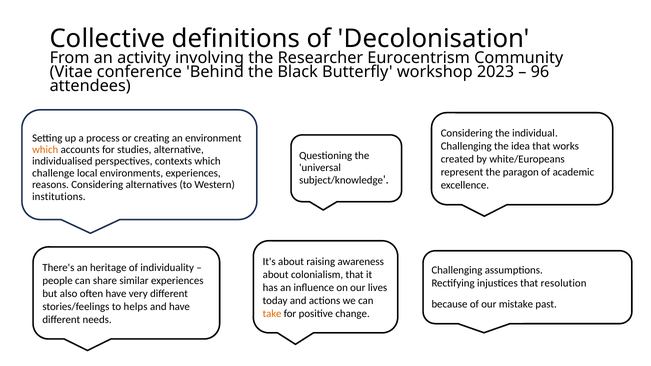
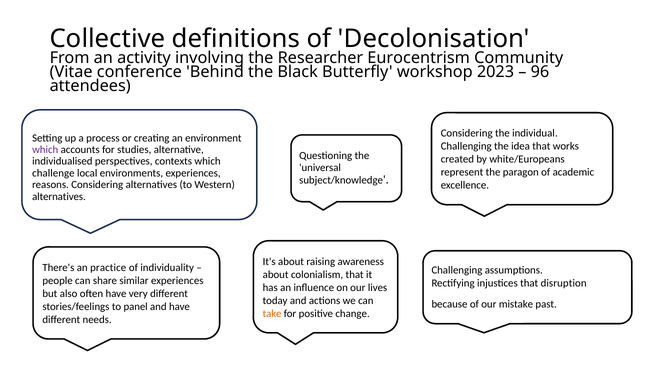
which at (45, 150) colour: orange -> purple
institutions at (59, 197): institutions -> alternatives
heritage: heritage -> practice
resolution: resolution -> disruption
helps: helps -> panel
